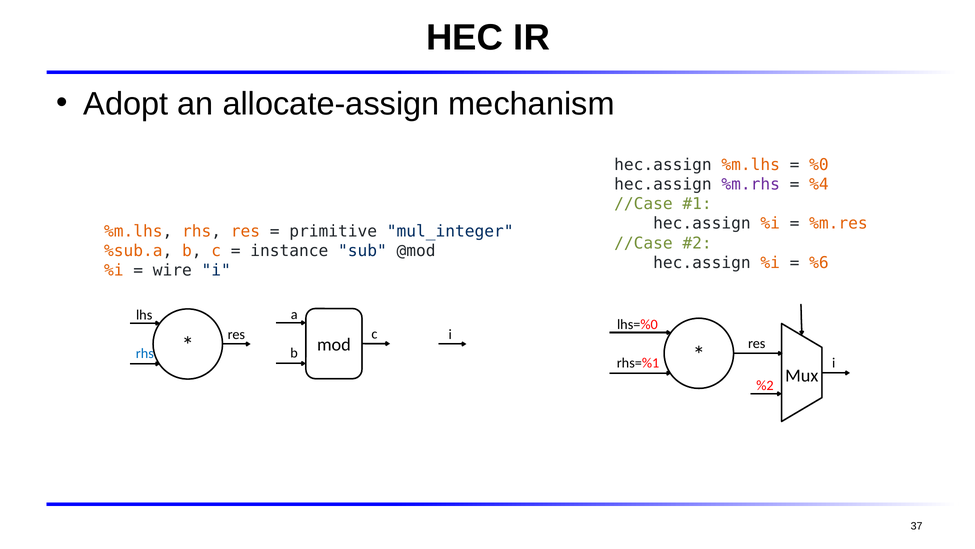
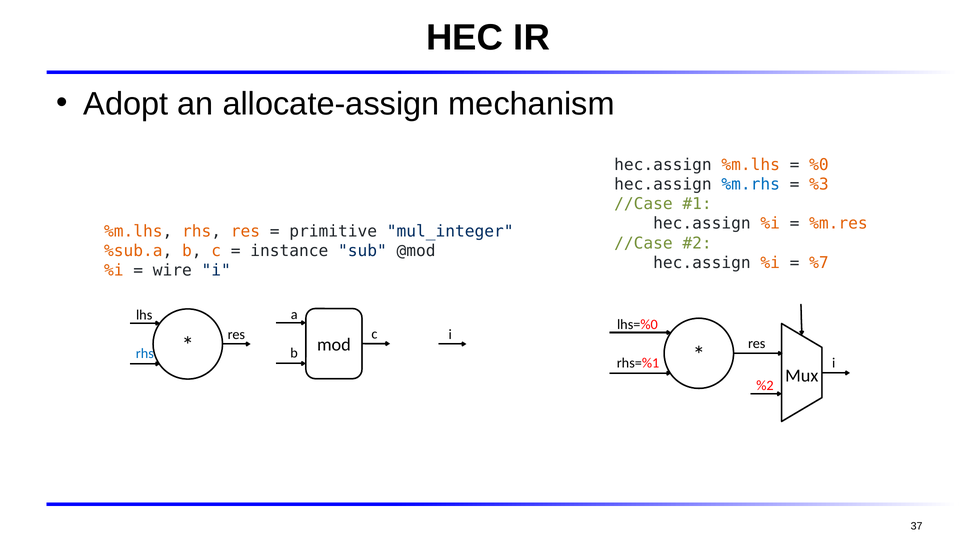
%m.rhs colour: purple -> blue
%4: %4 -> %3
%6: %6 -> %7
